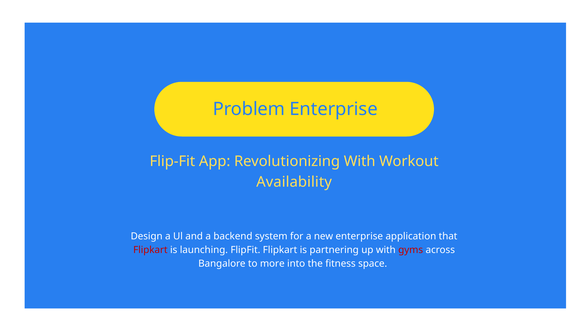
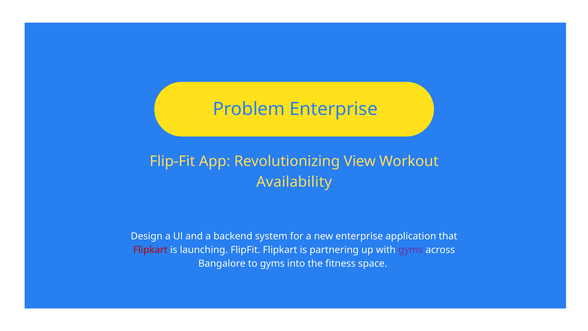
Revolutionizing With: With -> View
gyms at (411, 250) colour: red -> purple
to more: more -> gyms
